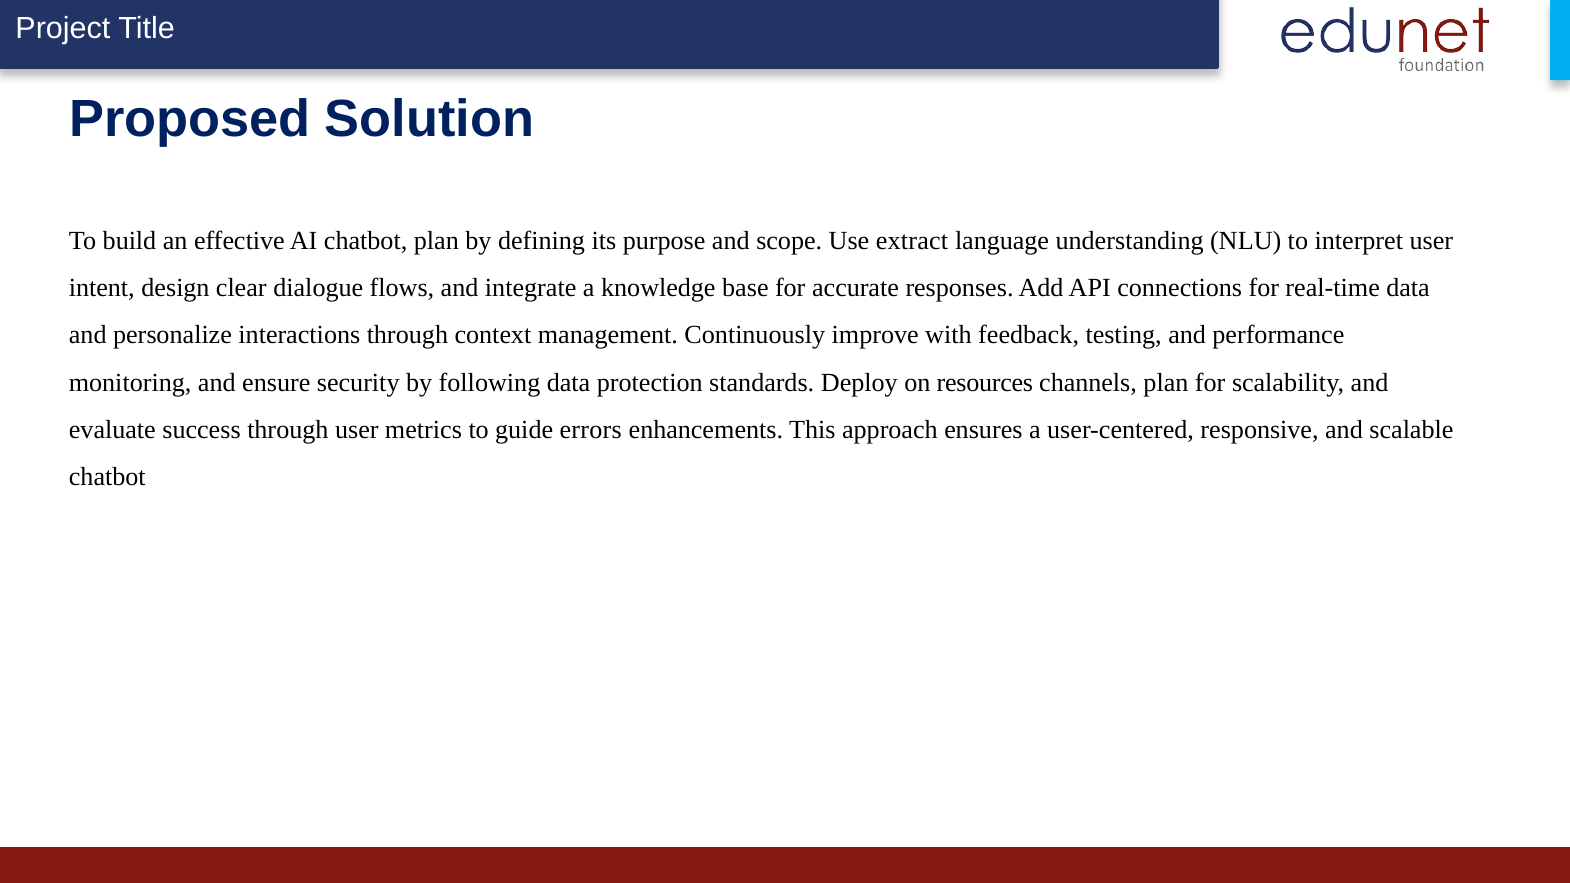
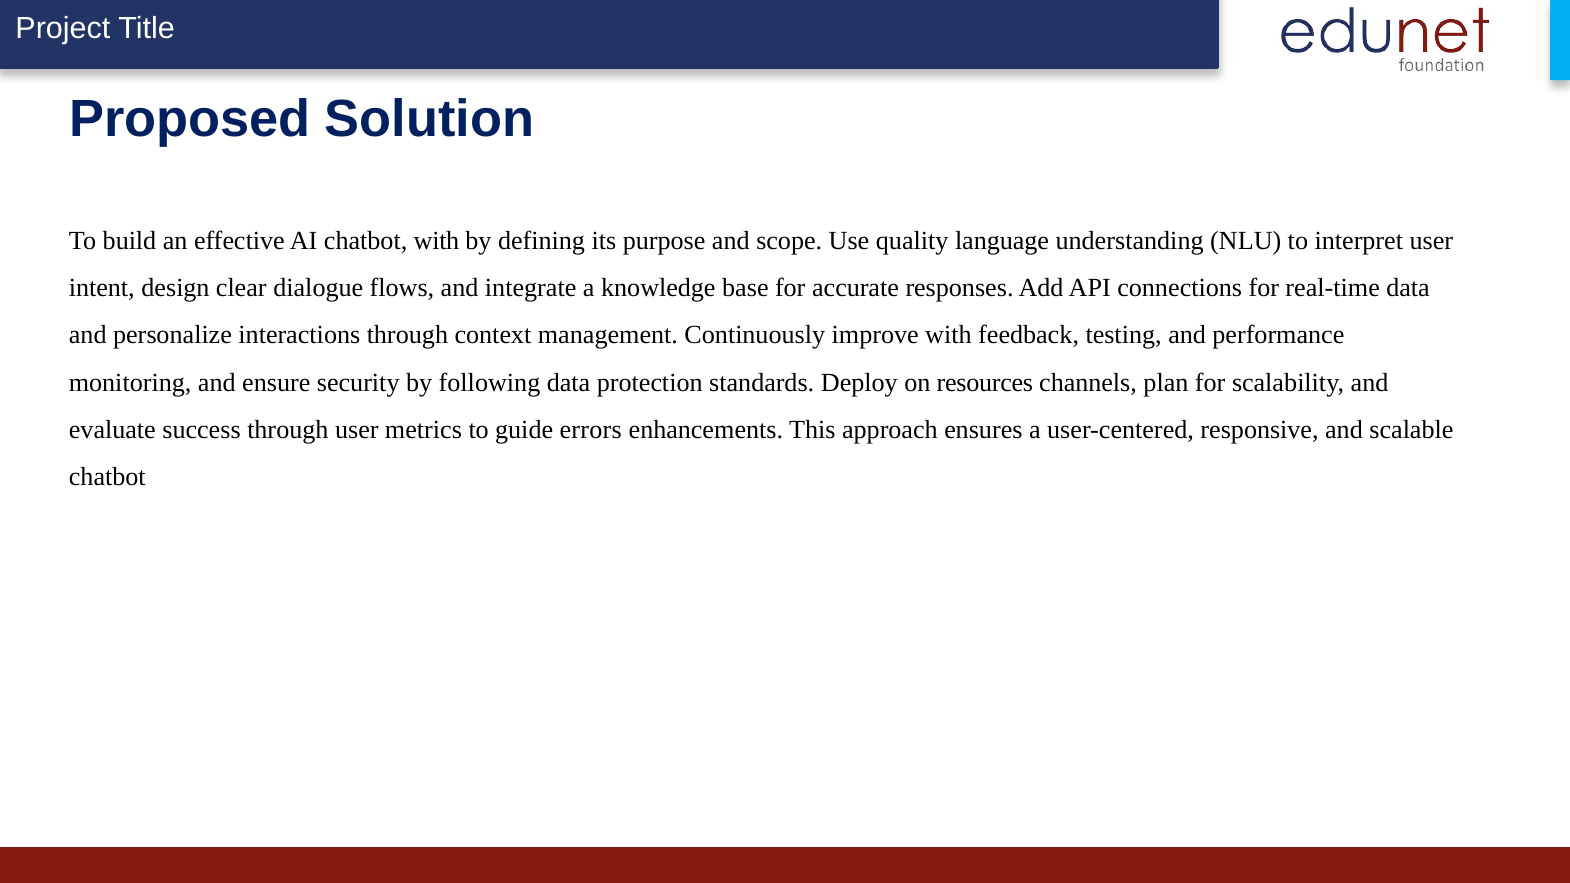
chatbot plan: plan -> with
extract: extract -> quality
